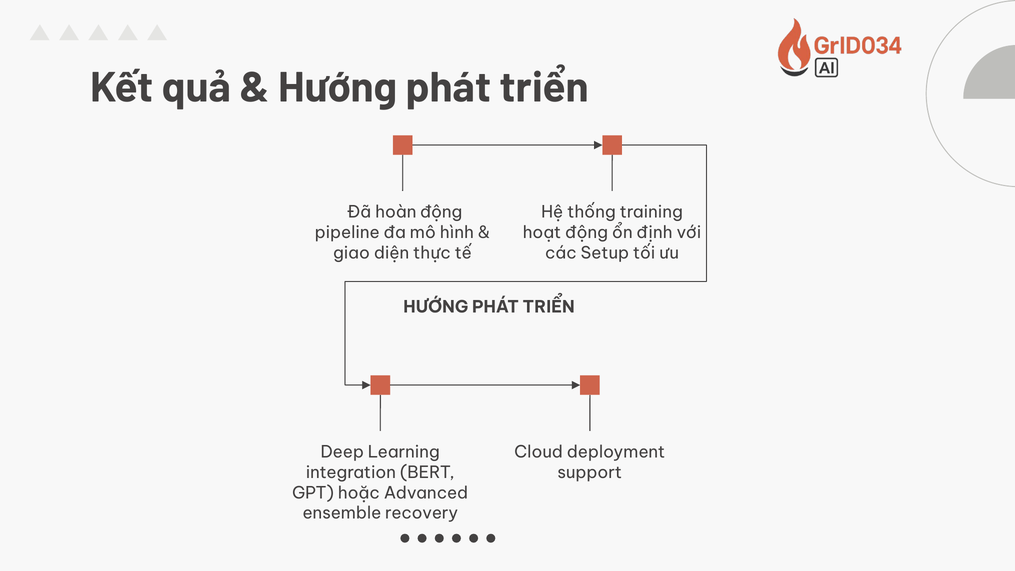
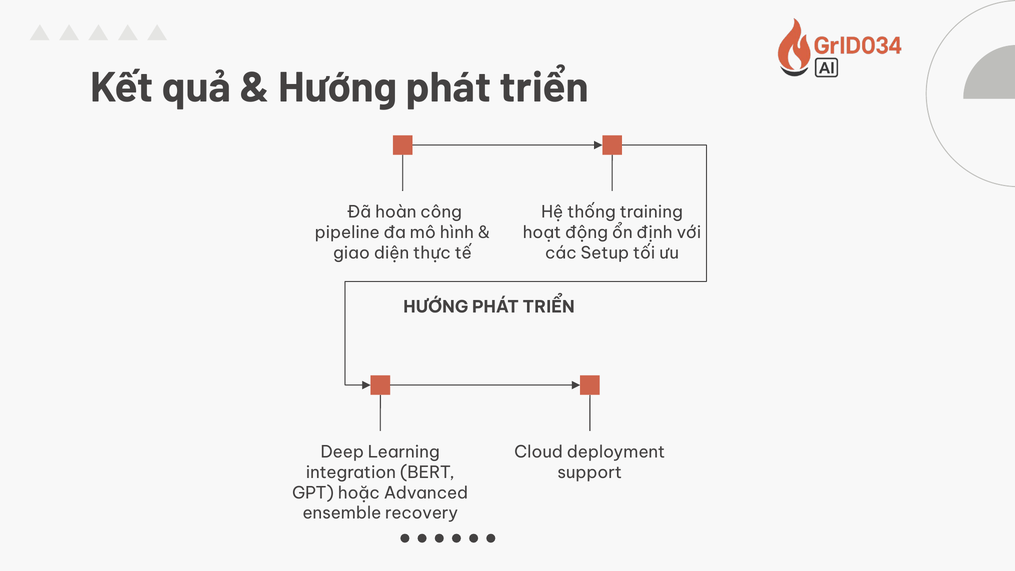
hoàn động: động -> công
